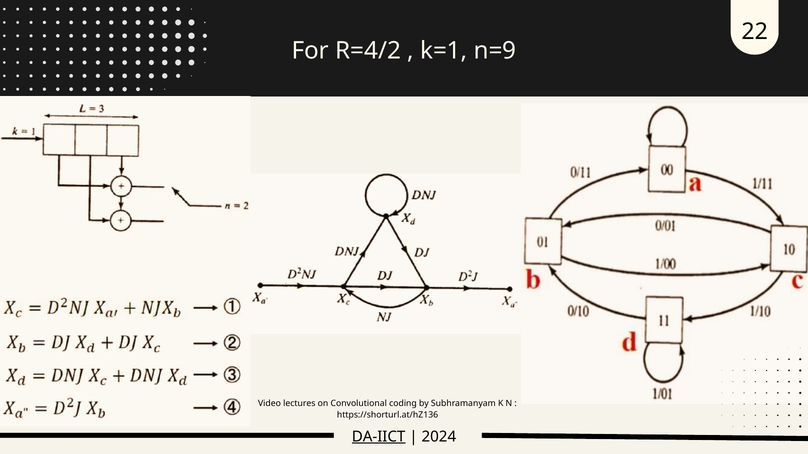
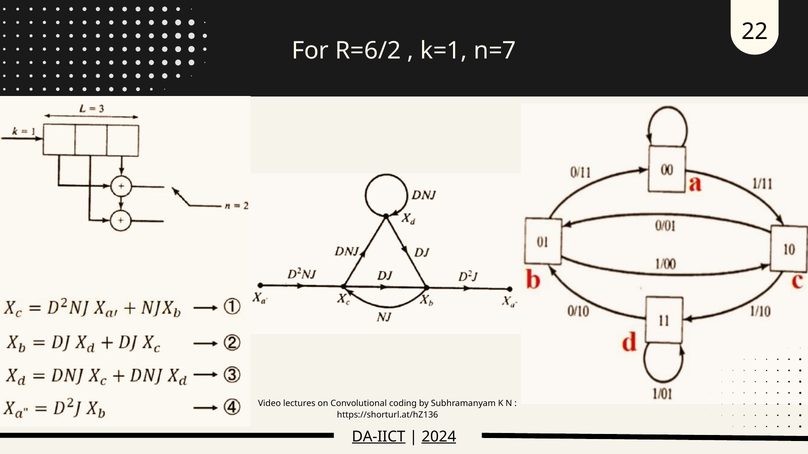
R=4/2: R=4/2 -> R=6/2
n=9: n=9 -> n=7
2024 underline: none -> present
